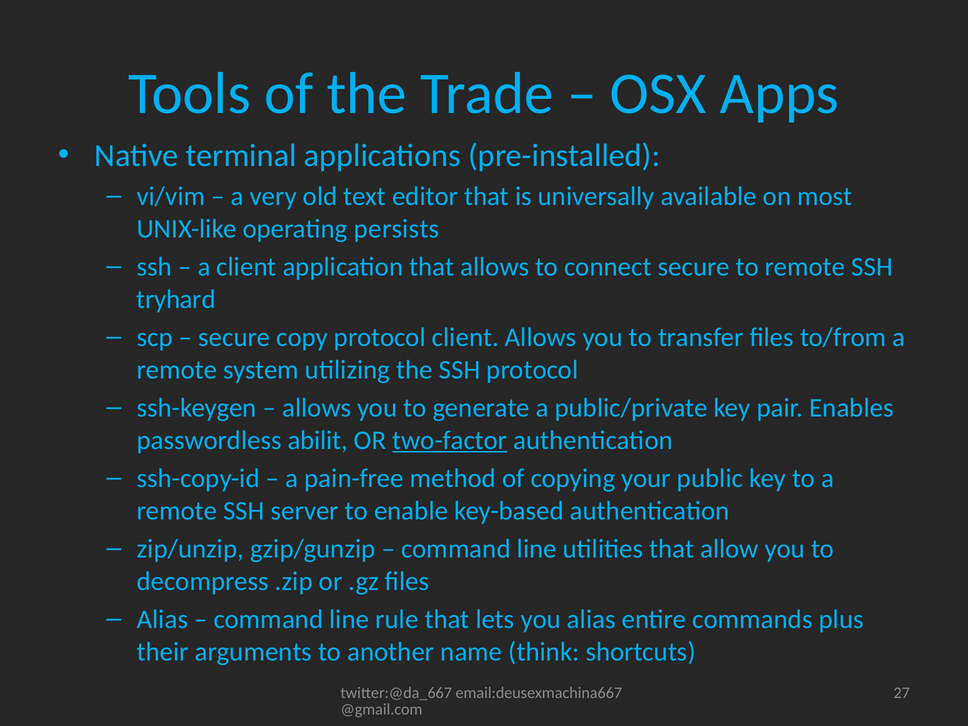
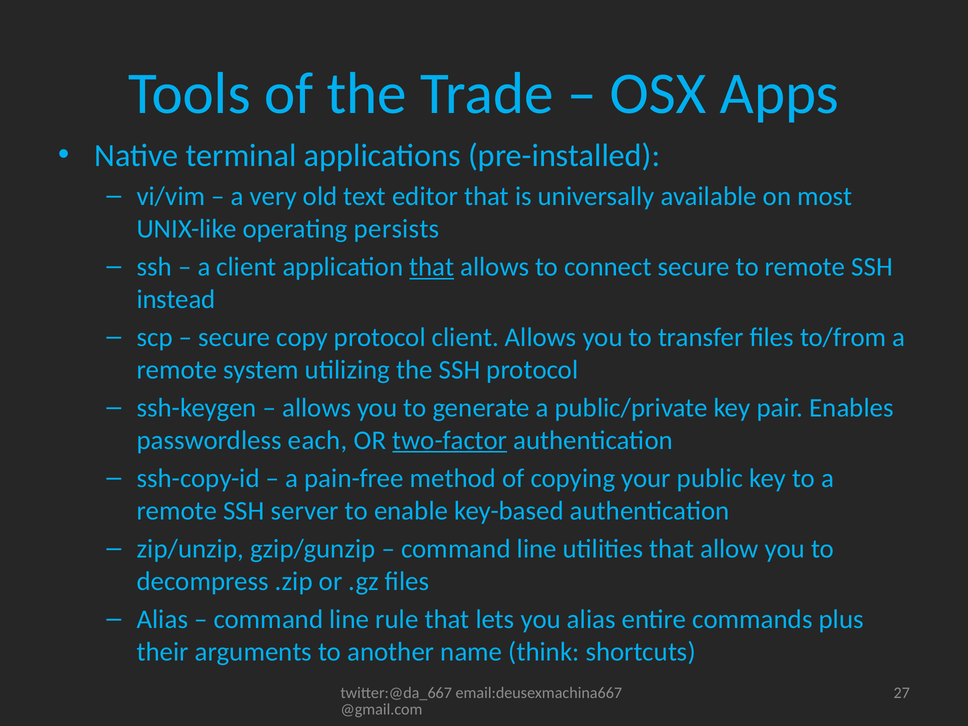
that at (432, 267) underline: none -> present
tryhard: tryhard -> instead
abilit: abilit -> each
